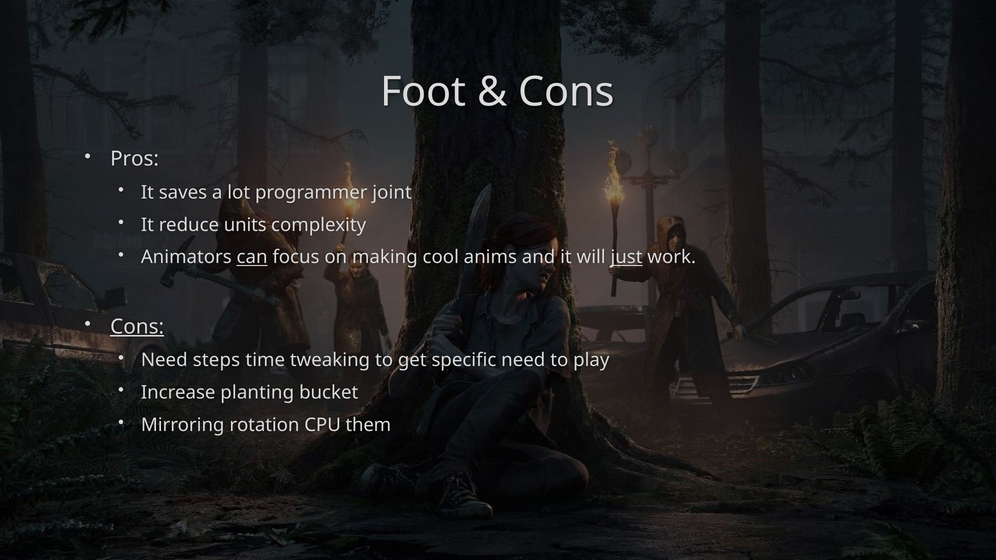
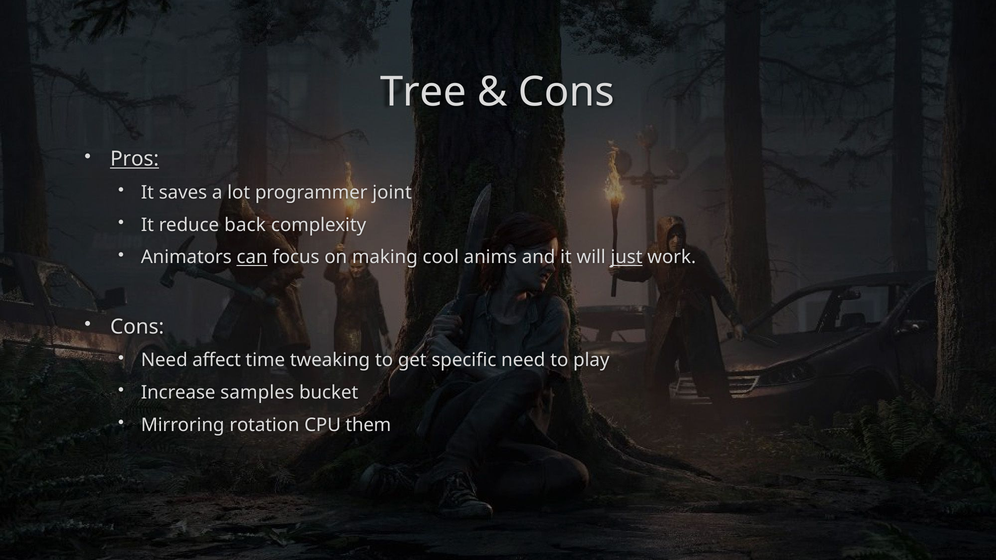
Foot: Foot -> Tree
Pros underline: none -> present
units: units -> back
Cons at (137, 327) underline: present -> none
steps: steps -> affect
planting: planting -> samples
